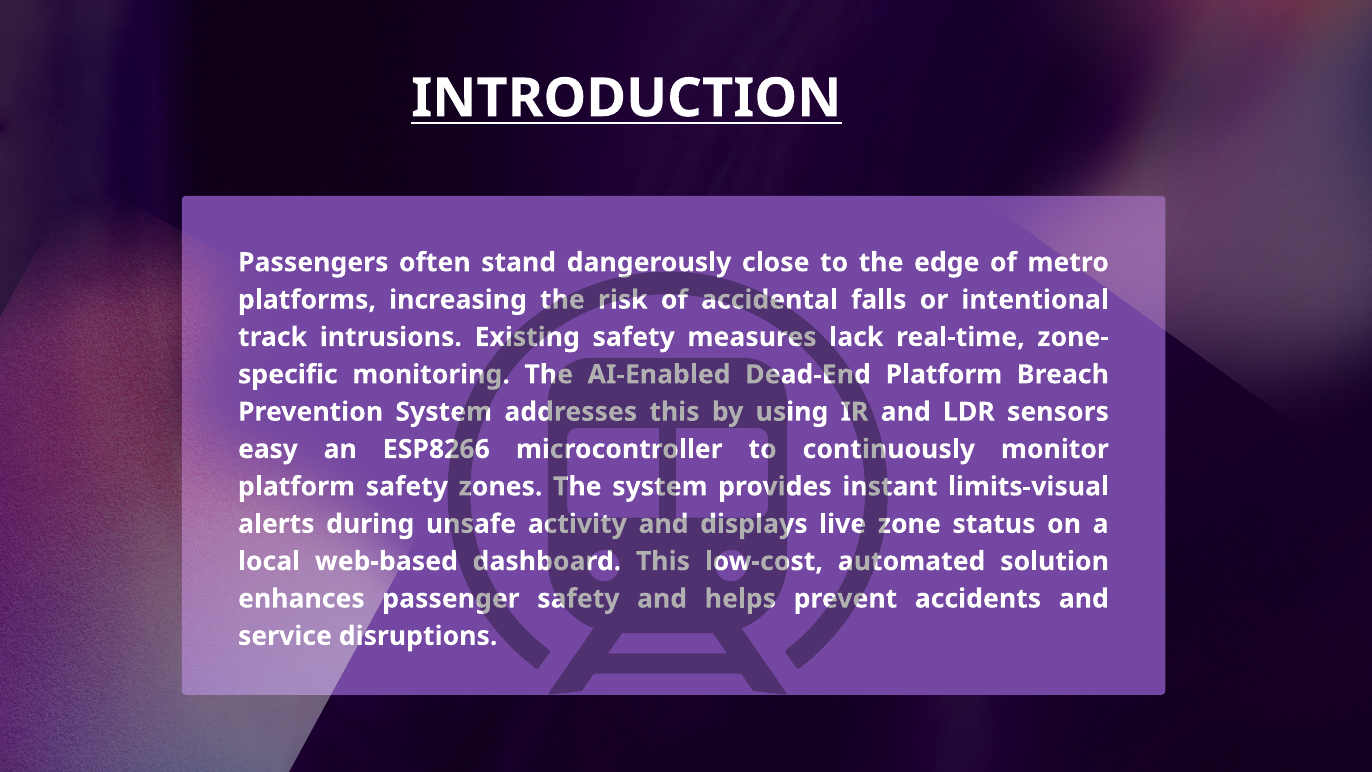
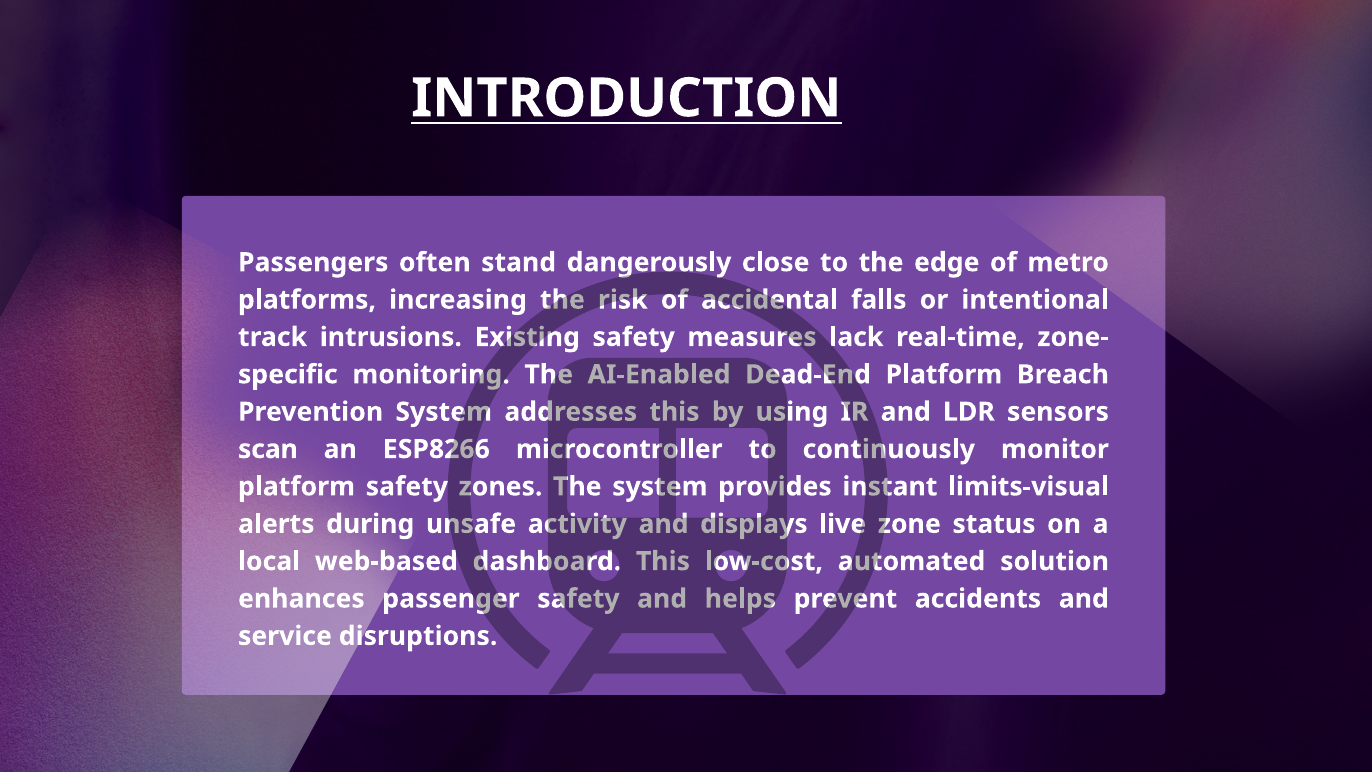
easy: easy -> scan
